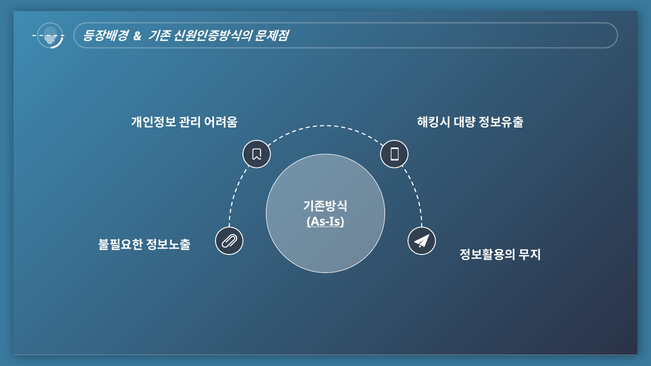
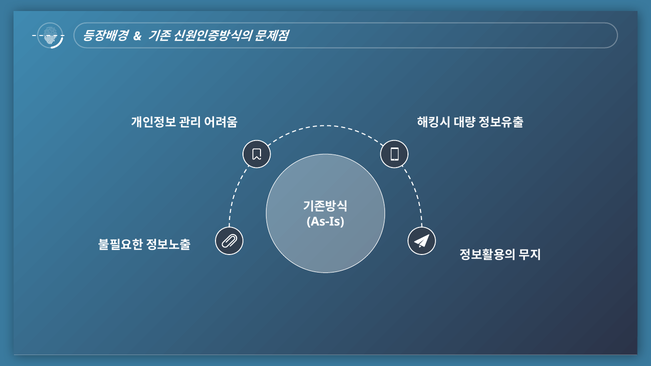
As-Is underline: present -> none
